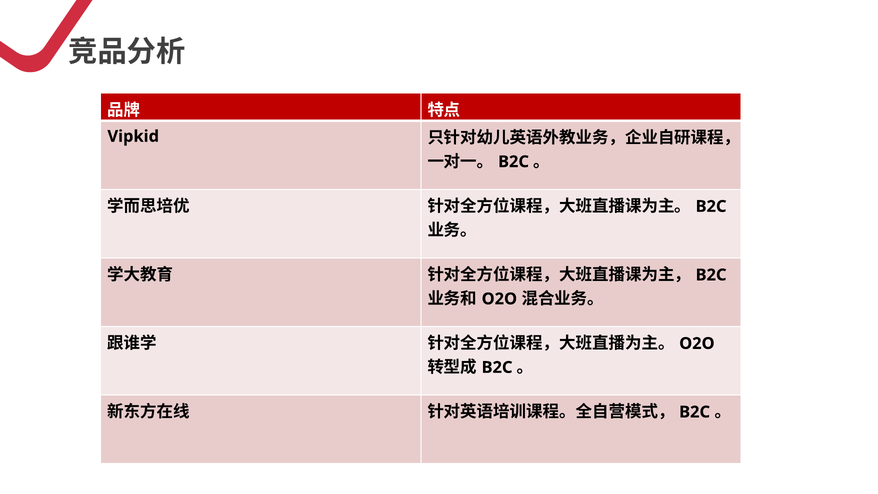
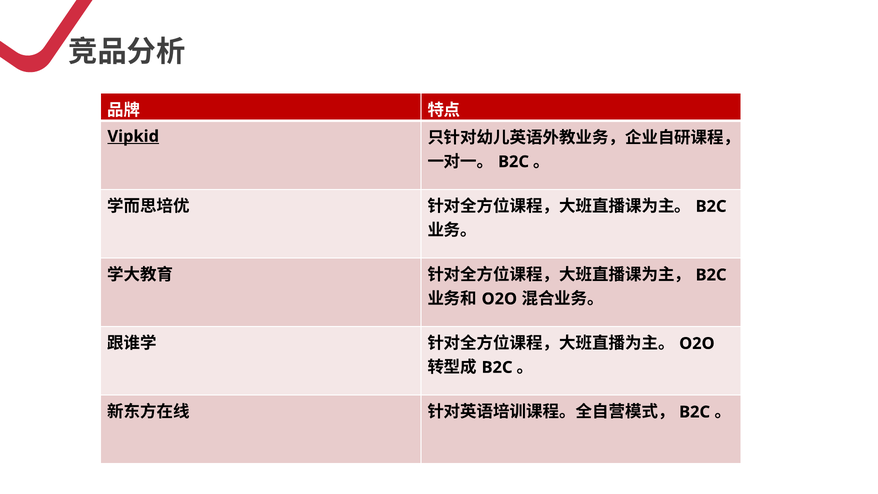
Vipkid underline: none -> present
